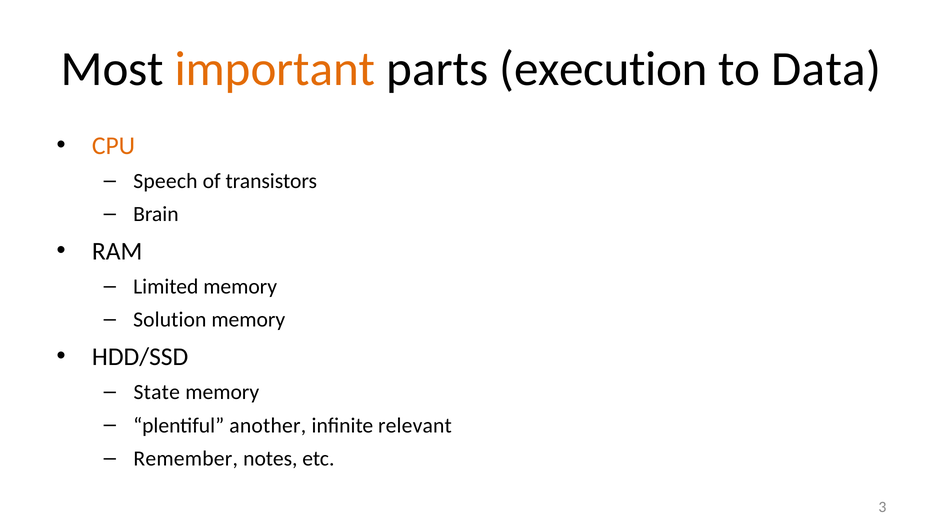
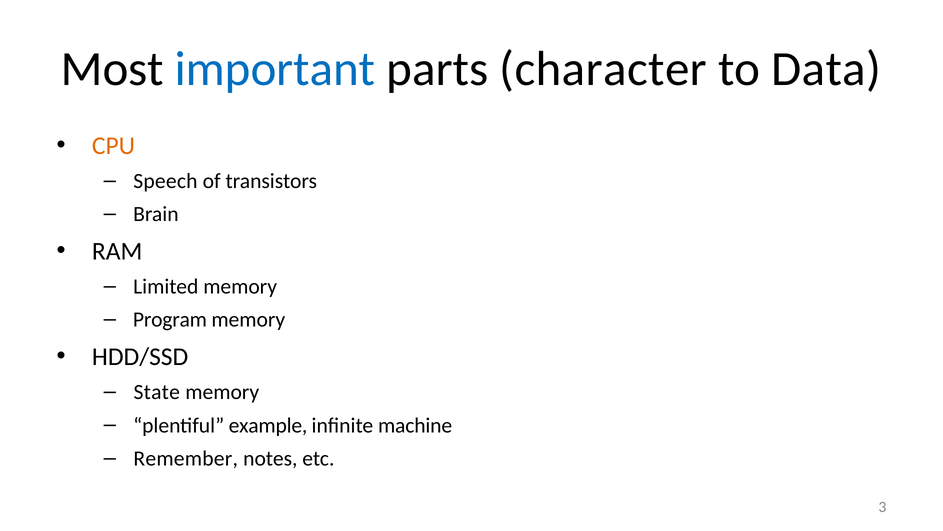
important colour: orange -> blue
execution: execution -> character
Solution: Solution -> Program
another: another -> example
relevant: relevant -> machine
